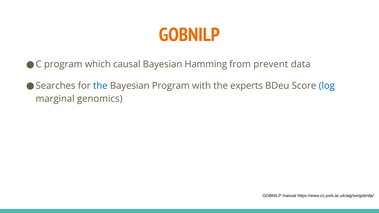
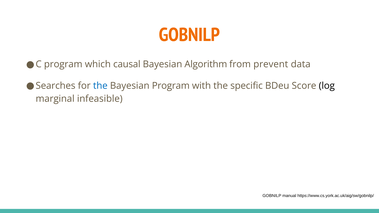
Hamming: Hamming -> Algorithm
experts: experts -> specific
log colour: blue -> black
genomics: genomics -> infeasible
